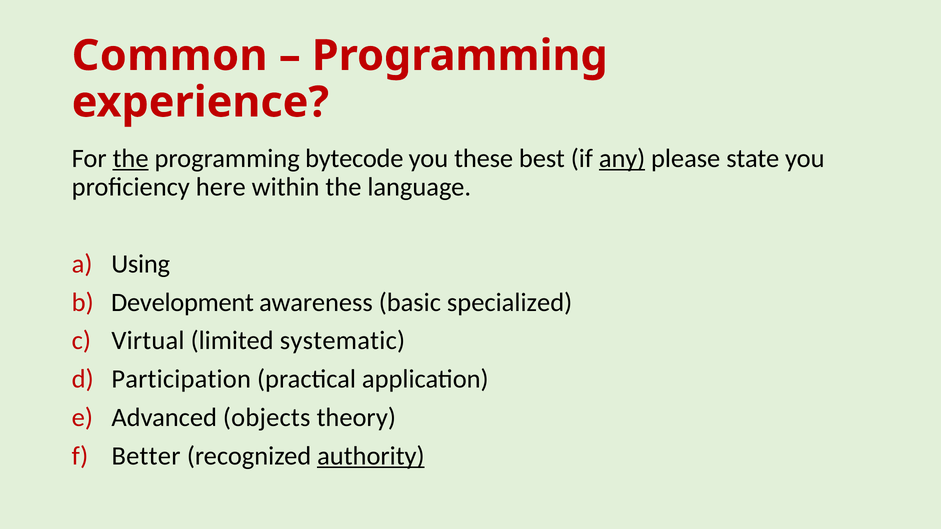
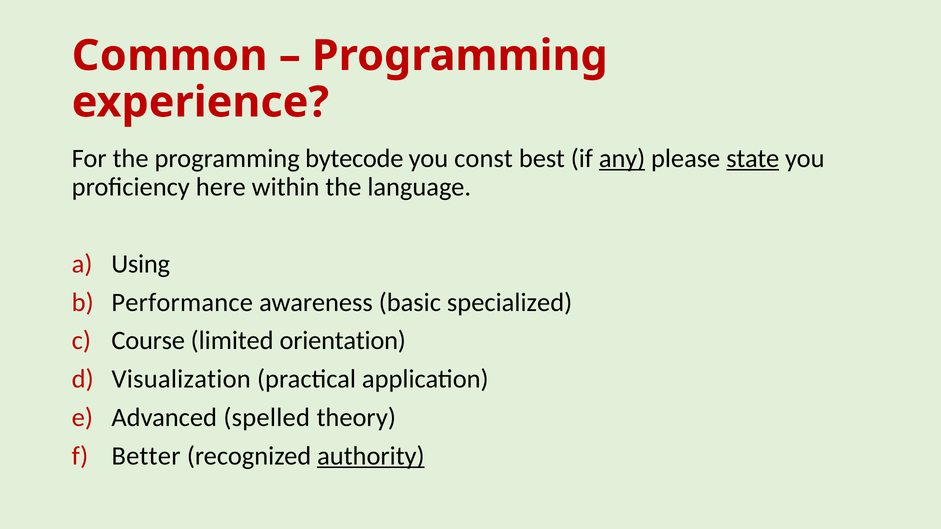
the at (131, 159) underline: present -> none
these: these -> const
state underline: none -> present
Development: Development -> Performance
Virtual: Virtual -> Course
systematic: systematic -> orientation
Participation: Participation -> Visualization
objects: objects -> spelled
